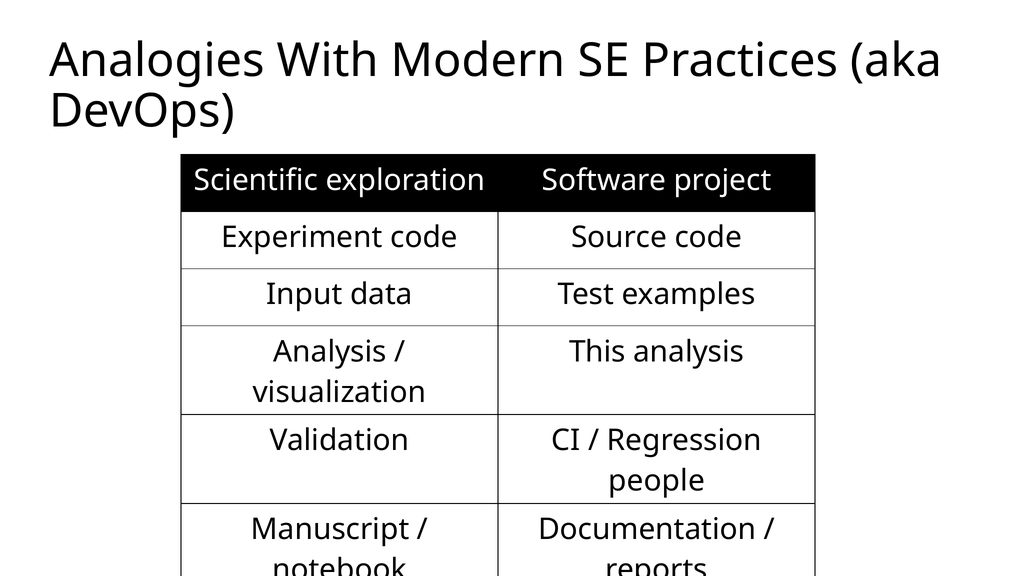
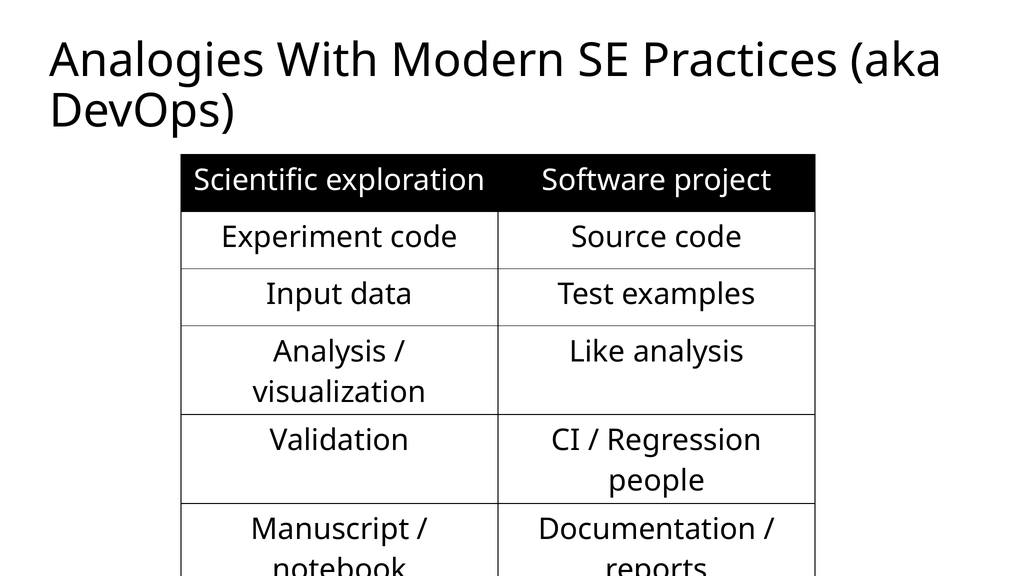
This: This -> Like
